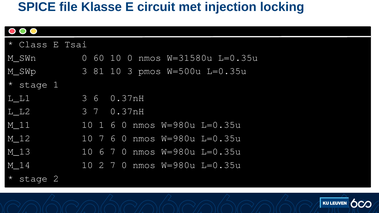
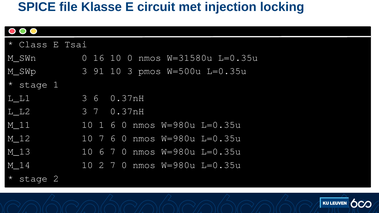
60: 60 -> 16
81: 81 -> 91
